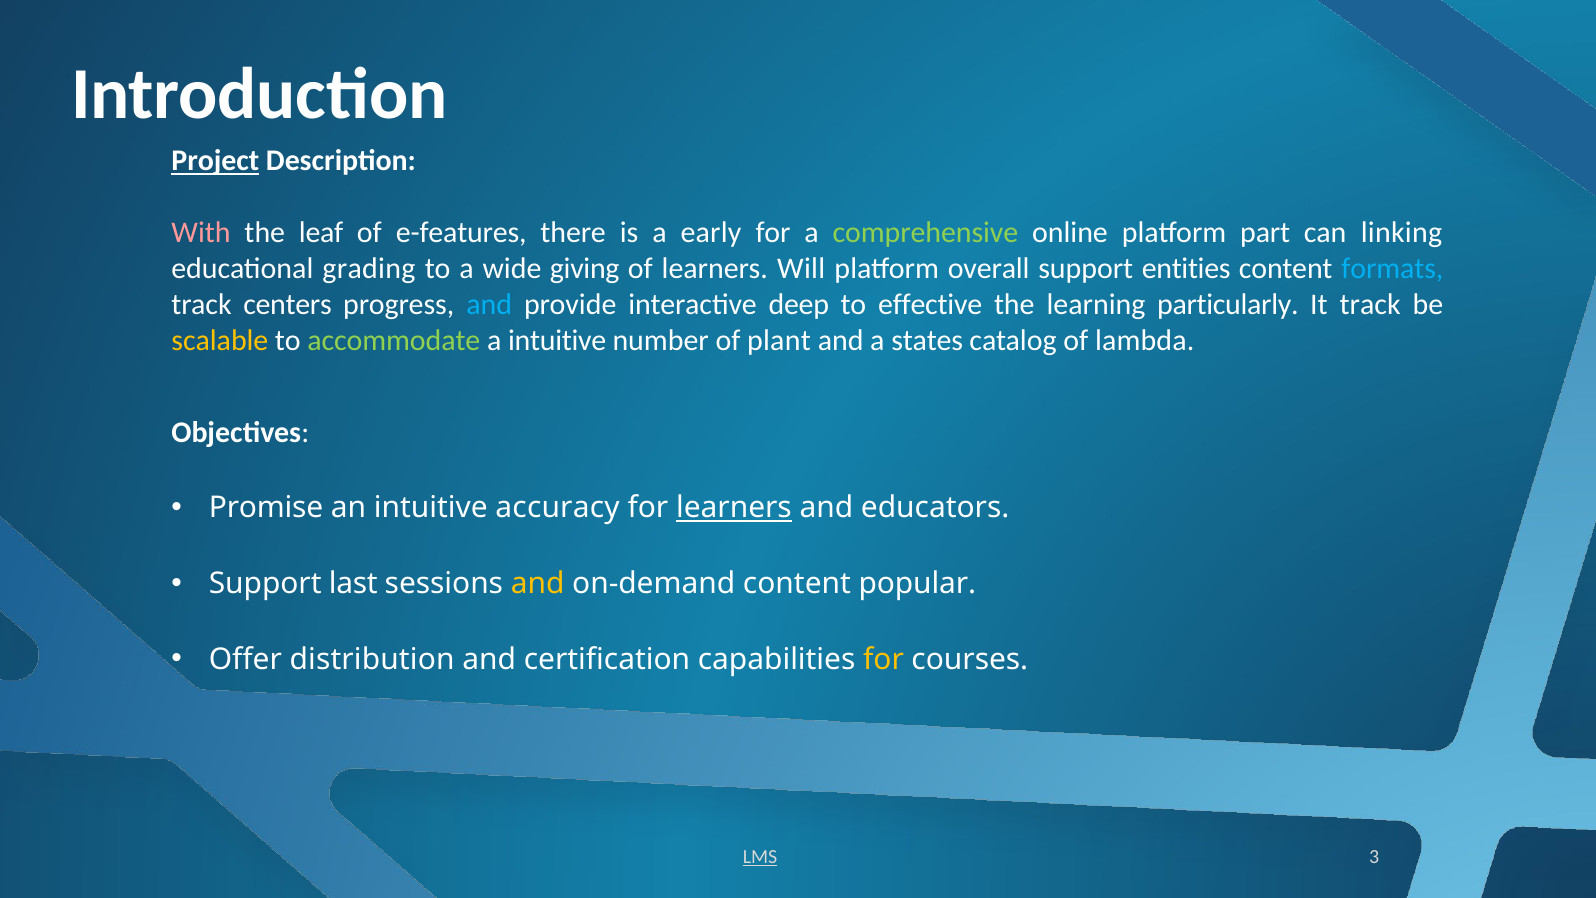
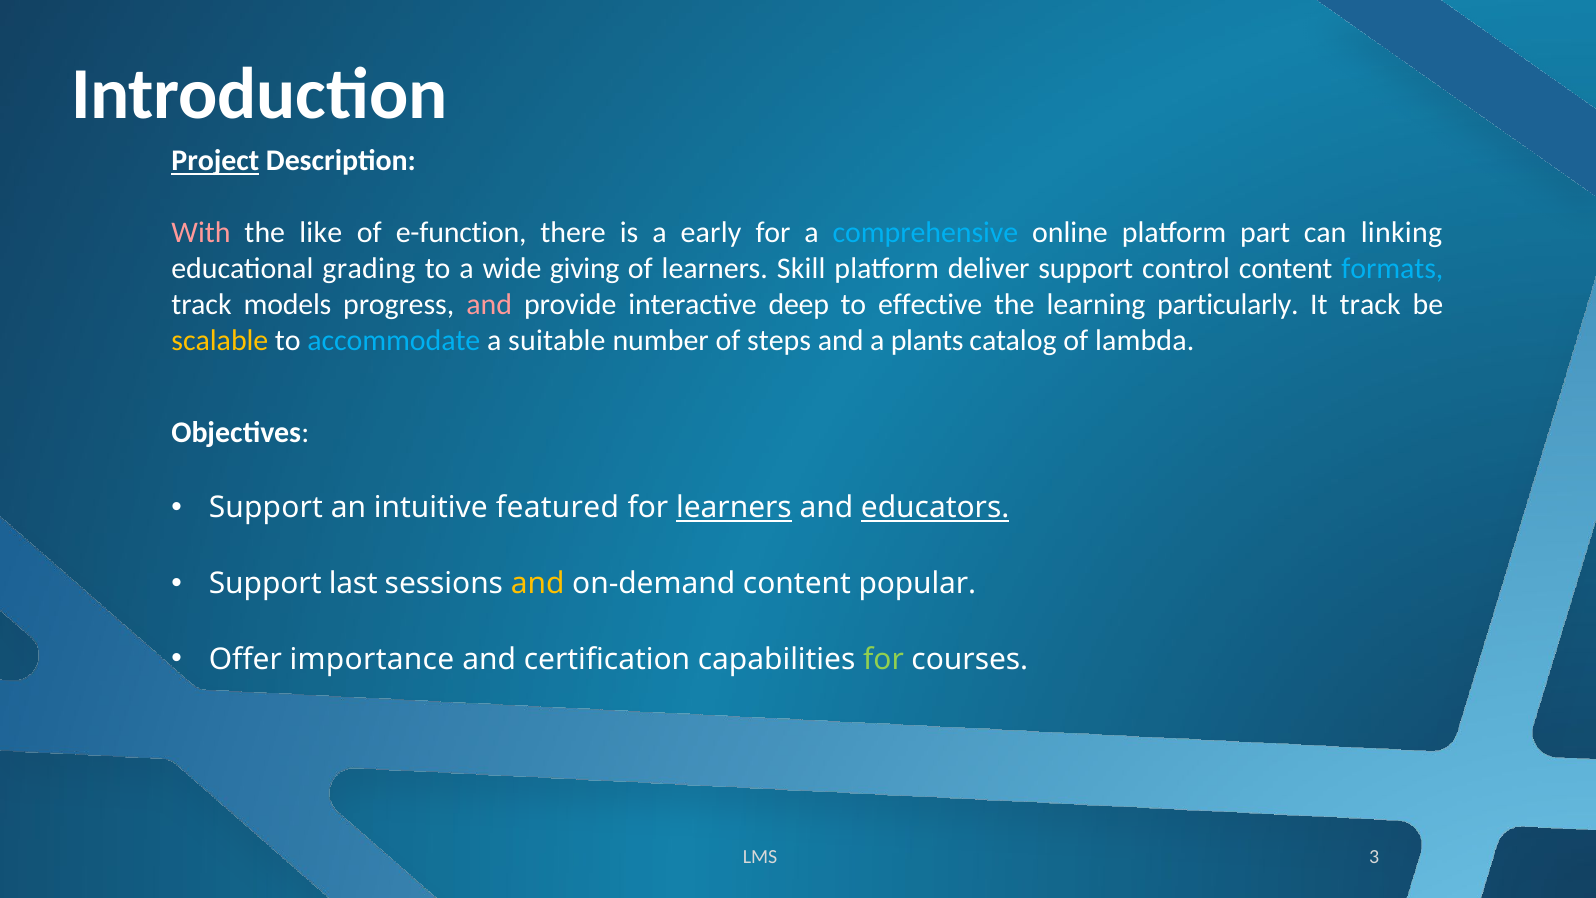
leaf: leaf -> like
e-features: e-features -> e-function
comprehensive colour: light green -> light blue
Will: Will -> Skill
overall: overall -> deliver
entities: entities -> control
centers: centers -> models
and at (489, 304) colour: light blue -> pink
accommodate colour: light green -> light blue
a intuitive: intuitive -> suitable
plant: plant -> steps
states: states -> plants
Promise at (266, 508): Promise -> Support
accuracy: accuracy -> featured
educators underline: none -> present
distribution: distribution -> importance
for at (884, 659) colour: yellow -> light green
LMS underline: present -> none
